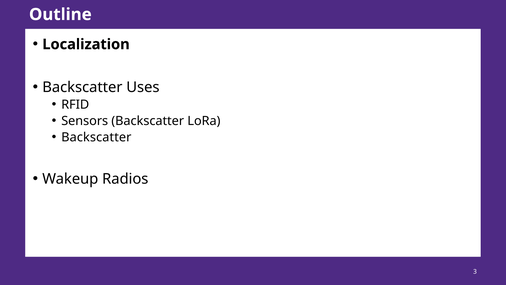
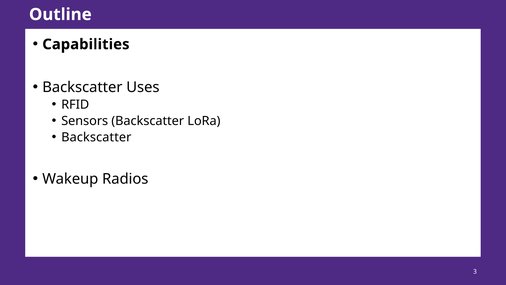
Localization: Localization -> Capabilities
